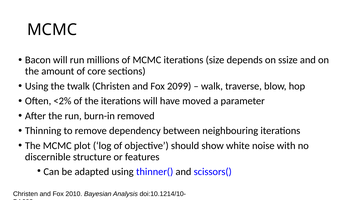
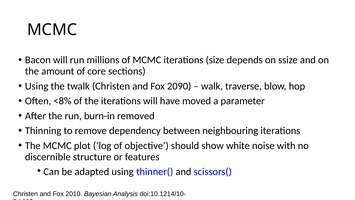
2099: 2099 -> 2090
<2%: <2% -> <8%
